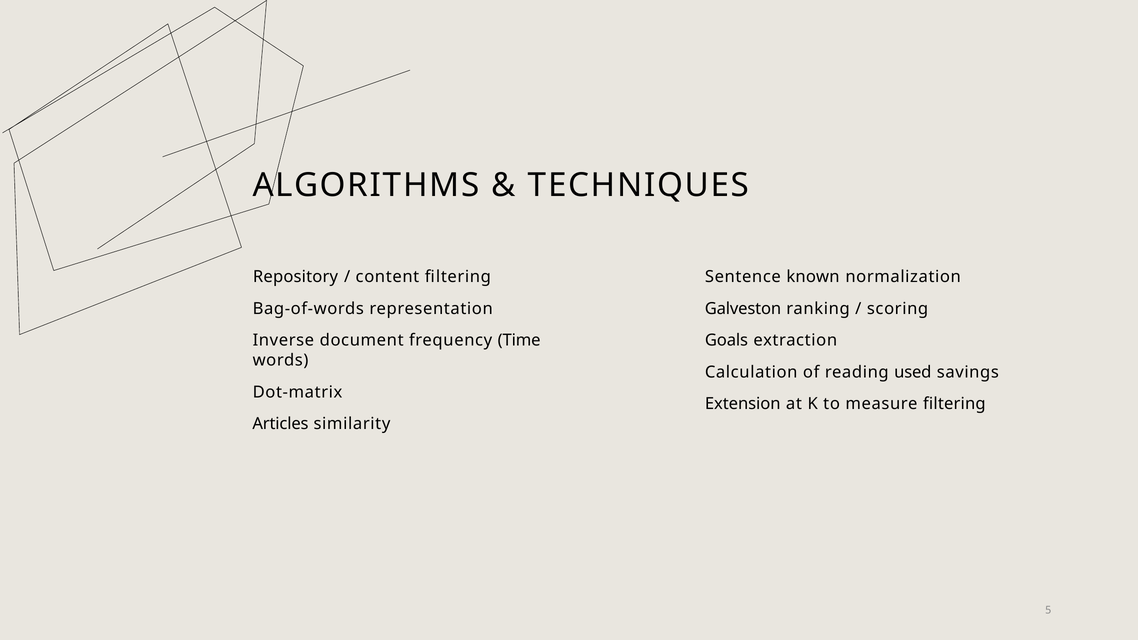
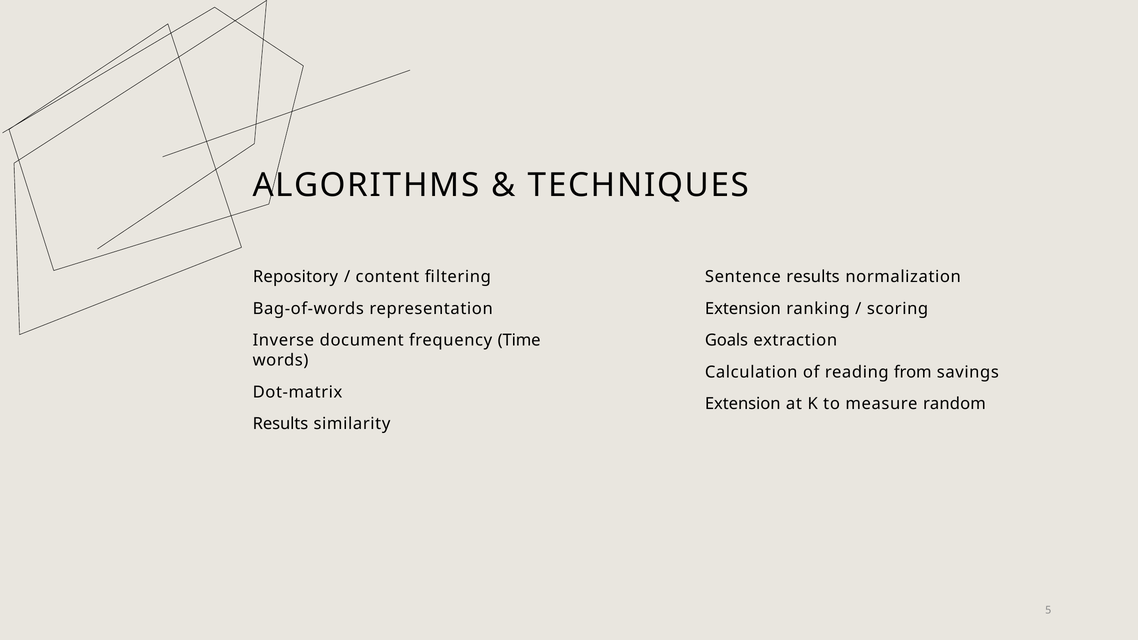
Sentence known: known -> results
Galveston at (743, 309): Galveston -> Extension
used: used -> from
measure filtering: filtering -> random
Articles at (280, 424): Articles -> Results
